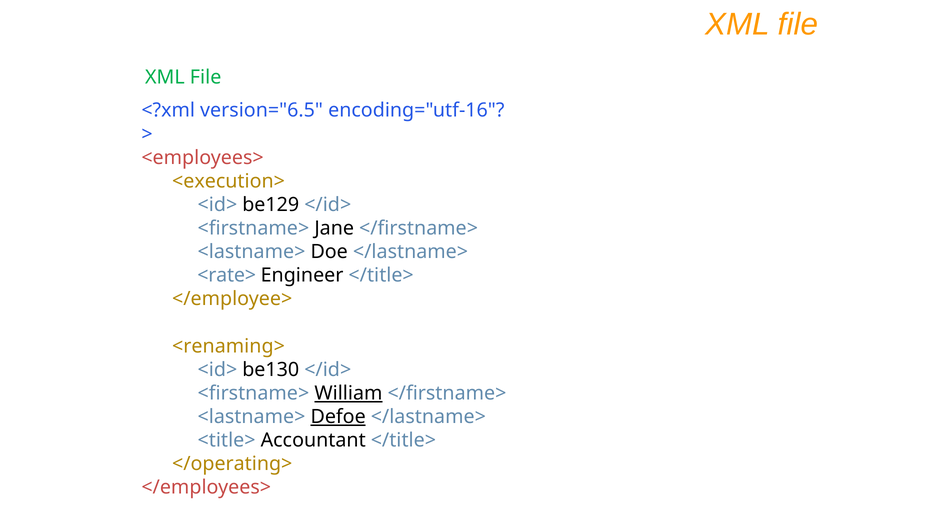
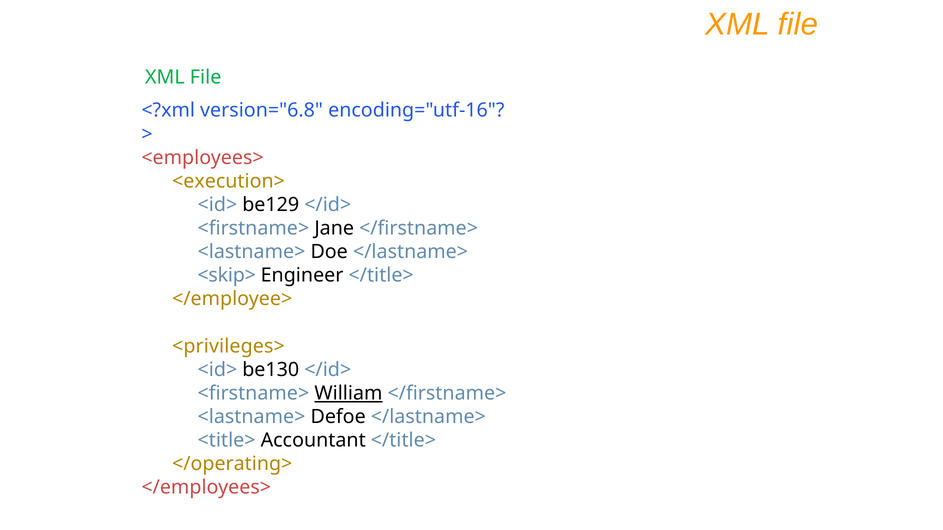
version="6.5: version="6.5 -> version="6.8
<rate>: <rate> -> <skip>
<renaming>: <renaming> -> <privileges>
Defoe underline: present -> none
